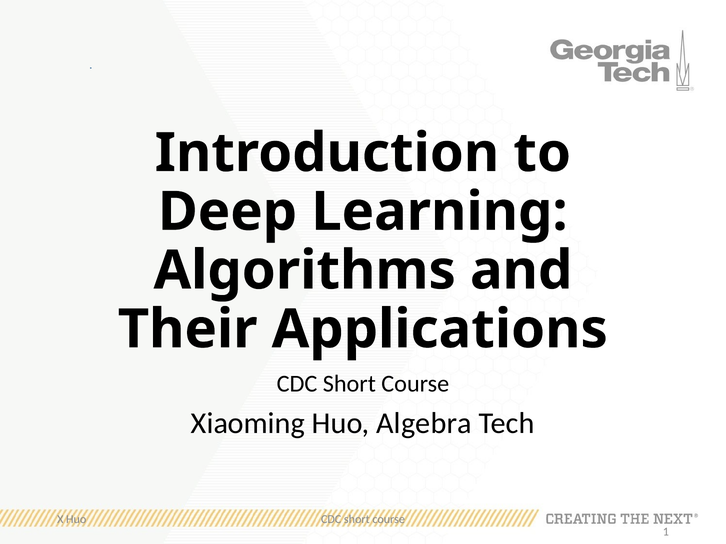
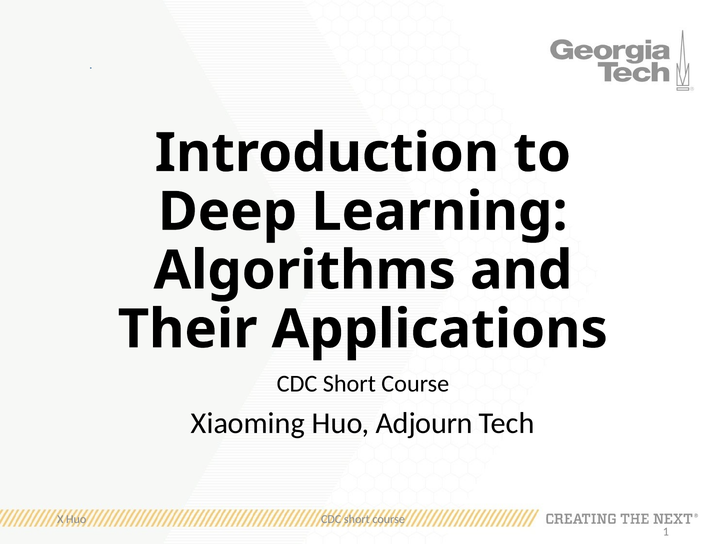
Algebra: Algebra -> Adjourn
